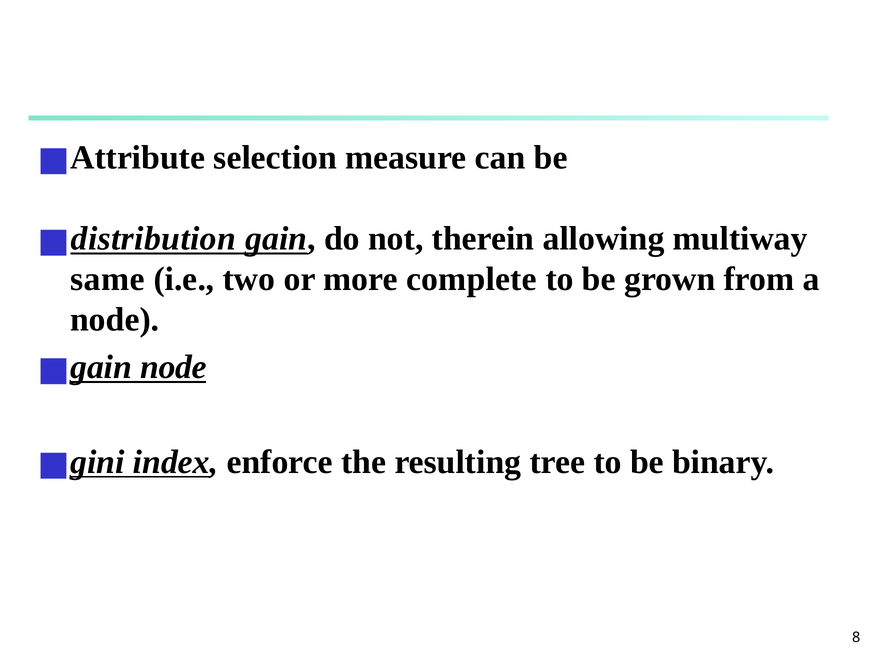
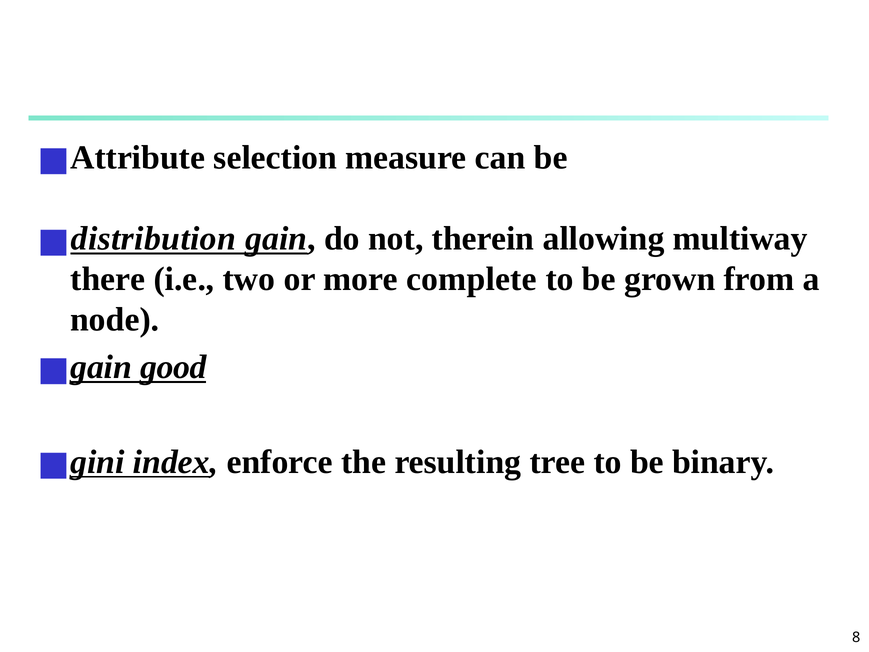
same: same -> there
gain node: node -> good
